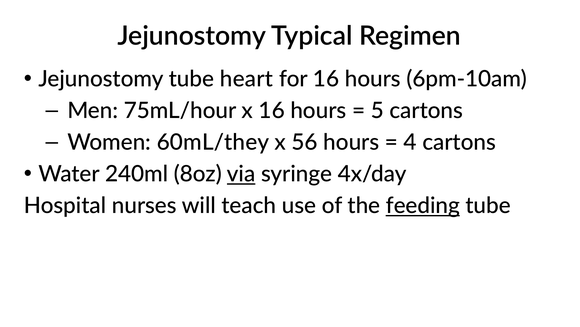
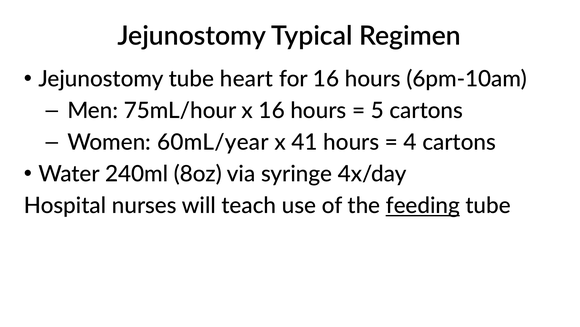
60mL/they: 60mL/they -> 60mL/year
56: 56 -> 41
via underline: present -> none
